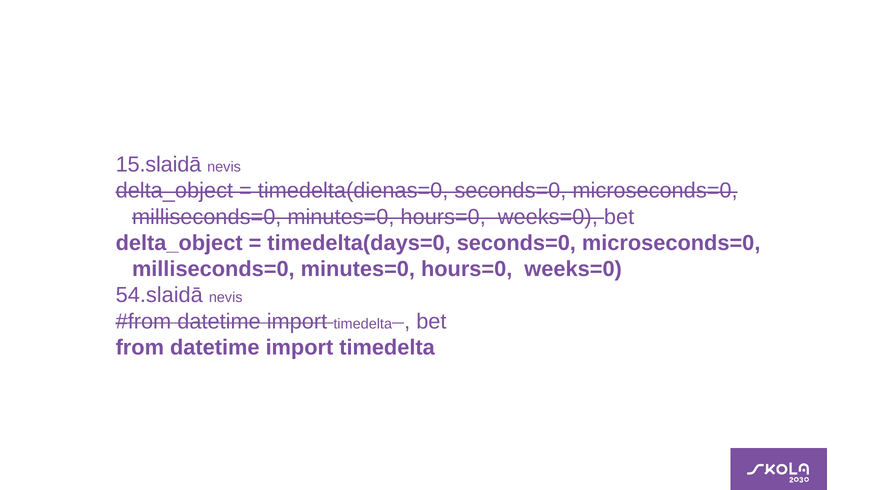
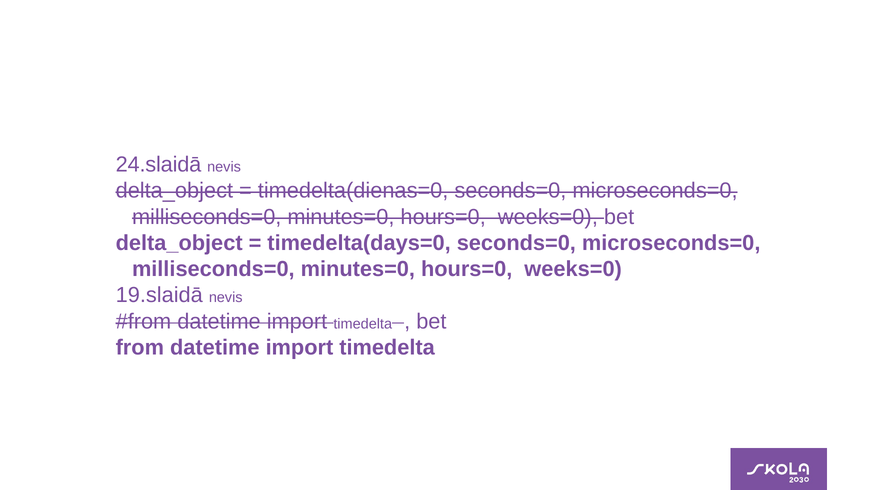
15.slaidā: 15.slaidā -> 24.slaidā
54.slaidā: 54.slaidā -> 19.slaidā
